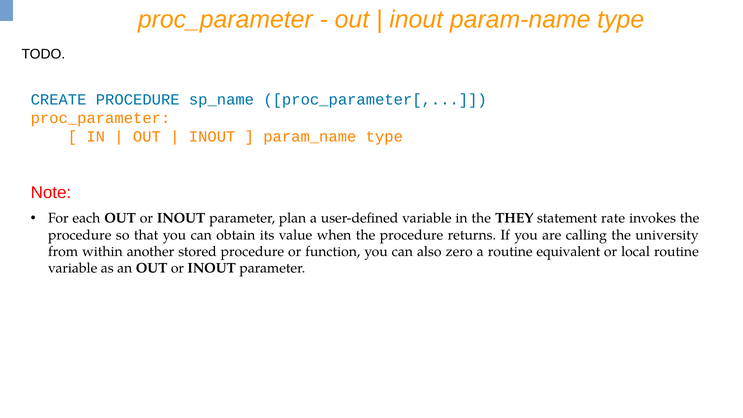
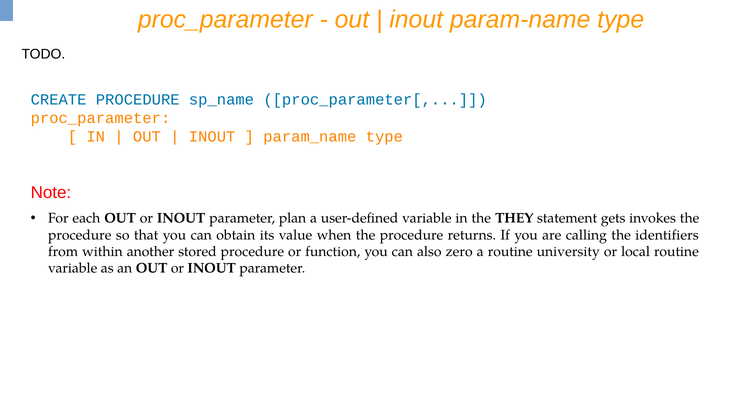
rate: rate -> gets
university: university -> identifiers
equivalent: equivalent -> university
